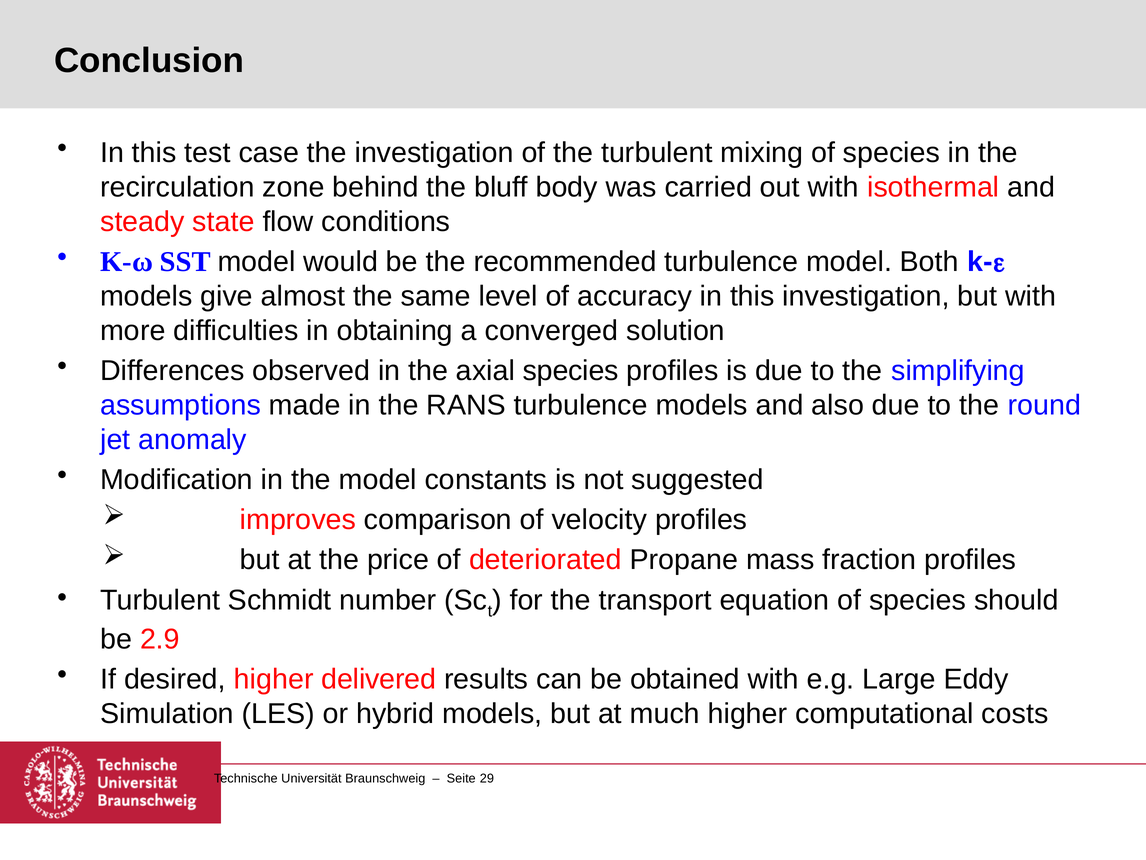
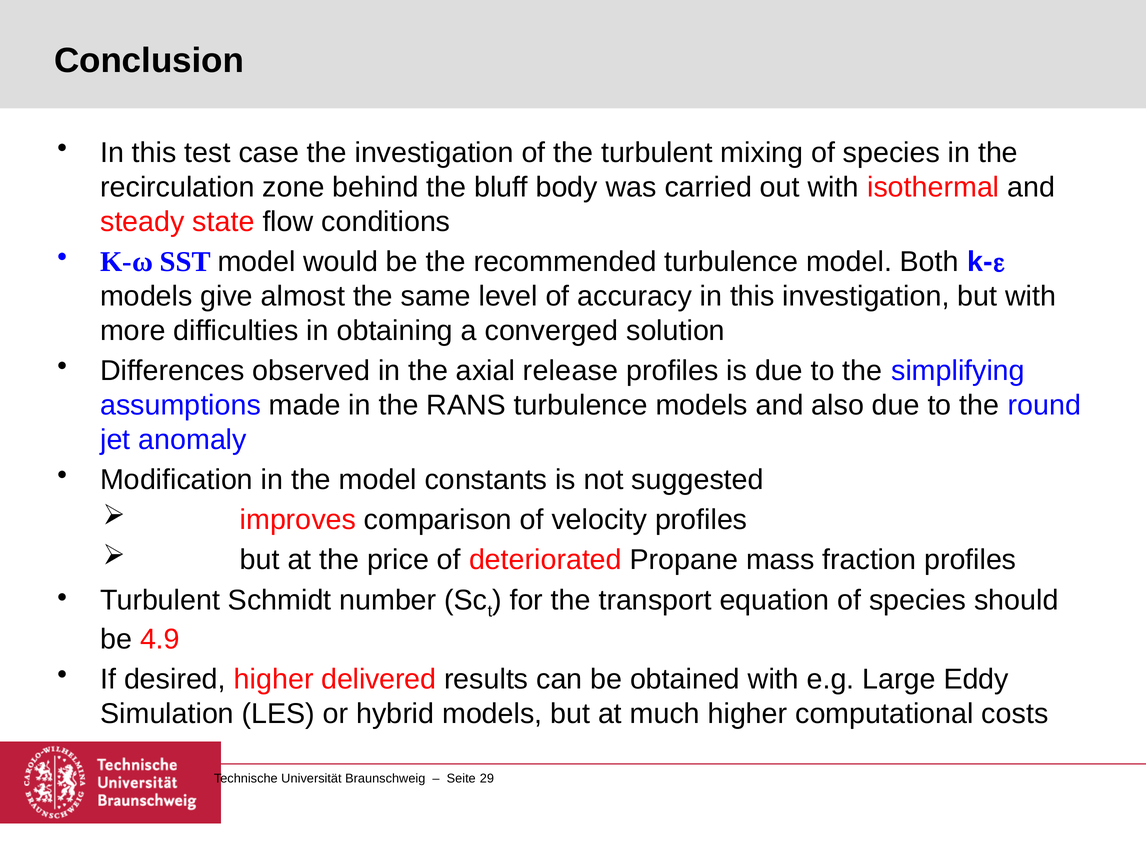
axial species: species -> release
2.9: 2.9 -> 4.9
